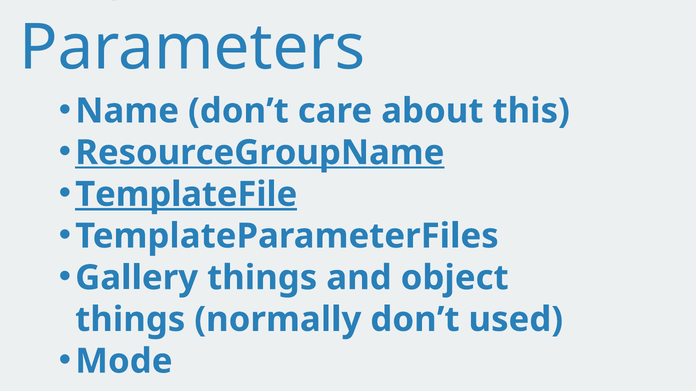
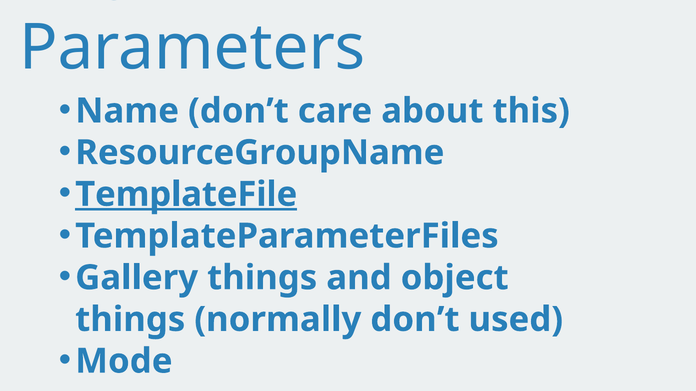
ResourceGroupName underline: present -> none
